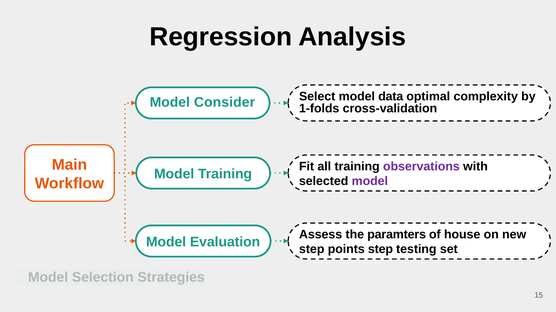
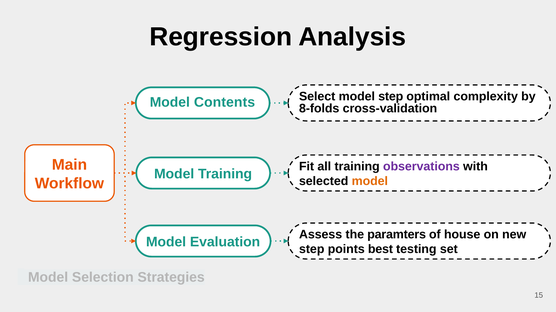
Consider: Consider -> Contents
model data: data -> step
1-folds: 1-folds -> 8-folds
model at (370, 182) colour: purple -> orange
points step: step -> best
